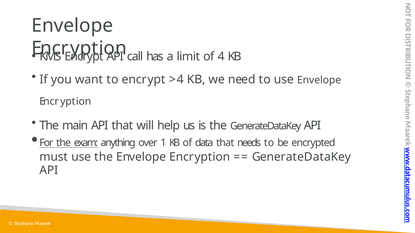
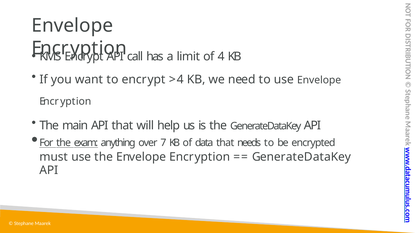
1: 1 -> 7
